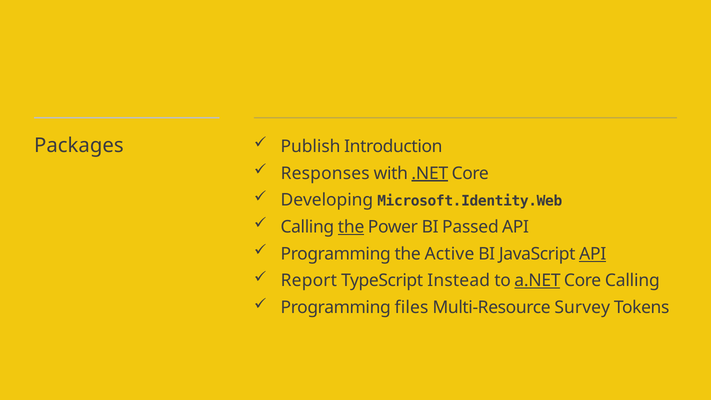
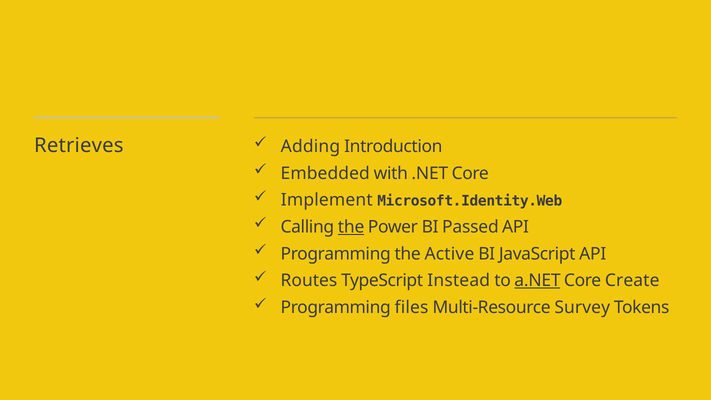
Packages: Packages -> Retrieves
Publish: Publish -> Adding
Responses: Responses -> Embedded
.NET underline: present -> none
Developing: Developing -> Implement
API at (593, 254) underline: present -> none
Report: Report -> Routes
Core Calling: Calling -> Create
